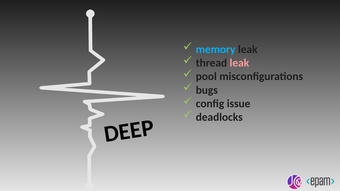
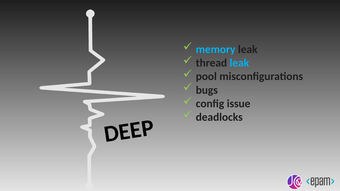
leak at (239, 63) colour: pink -> light blue
